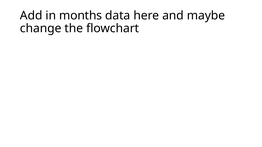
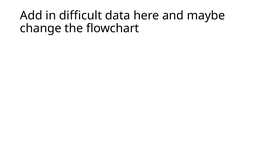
months: months -> difficult
